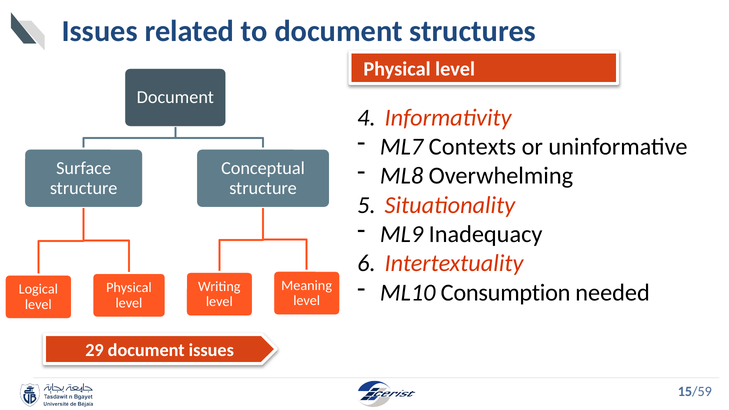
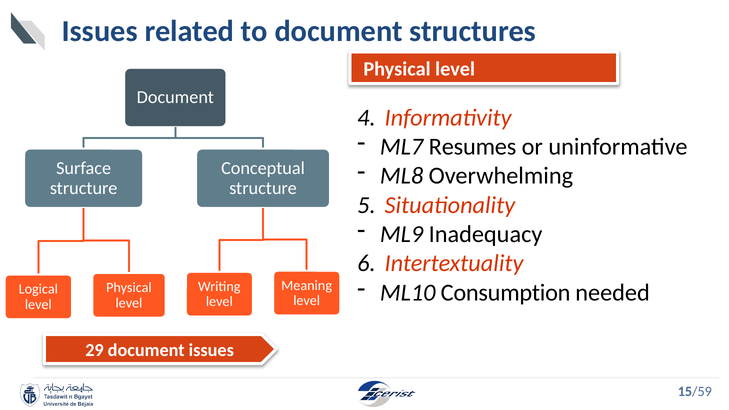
Contexts: Contexts -> Resumes
